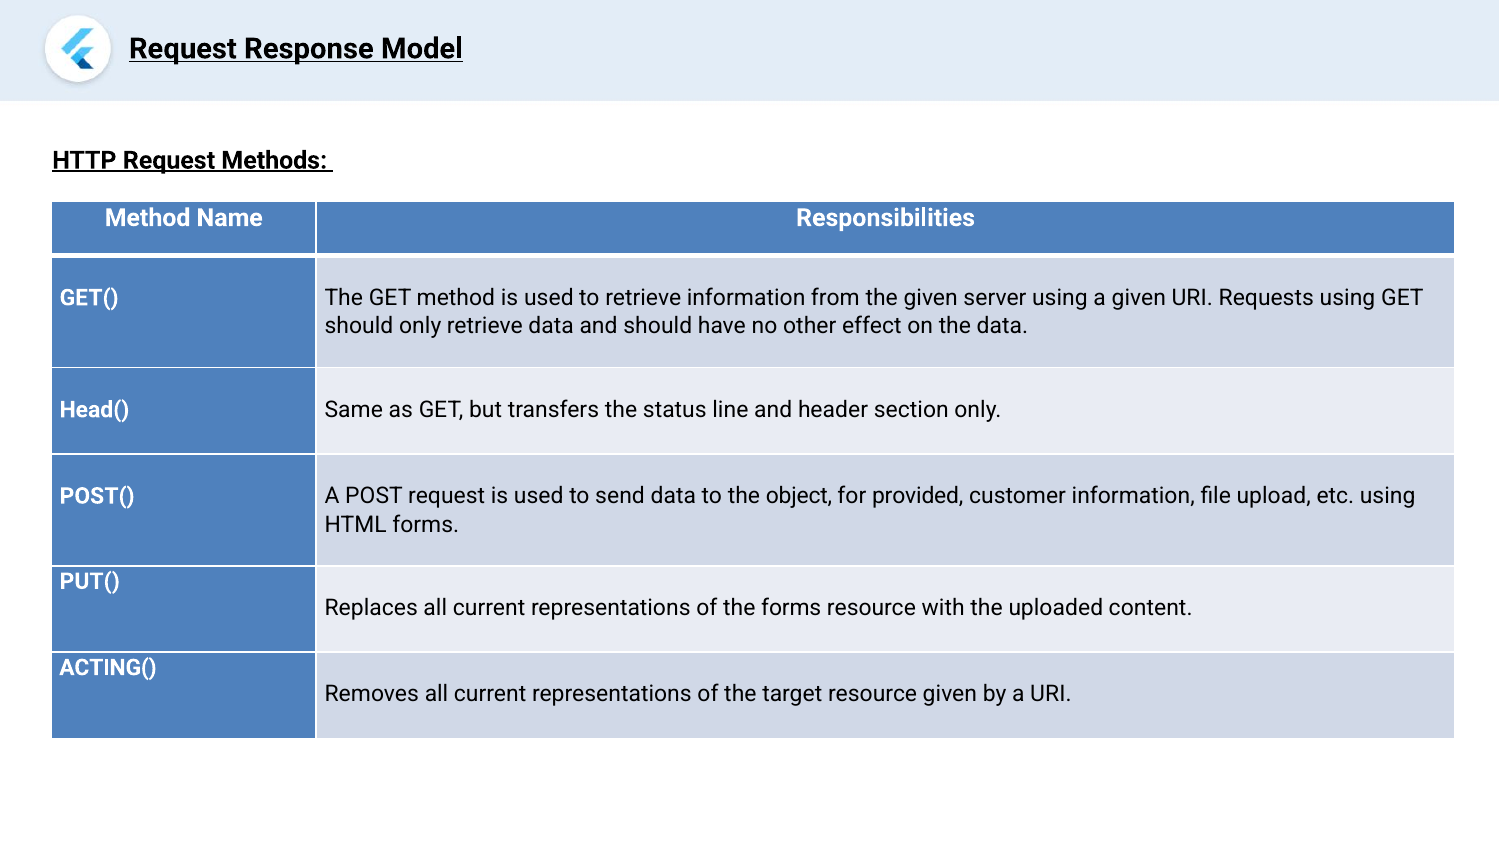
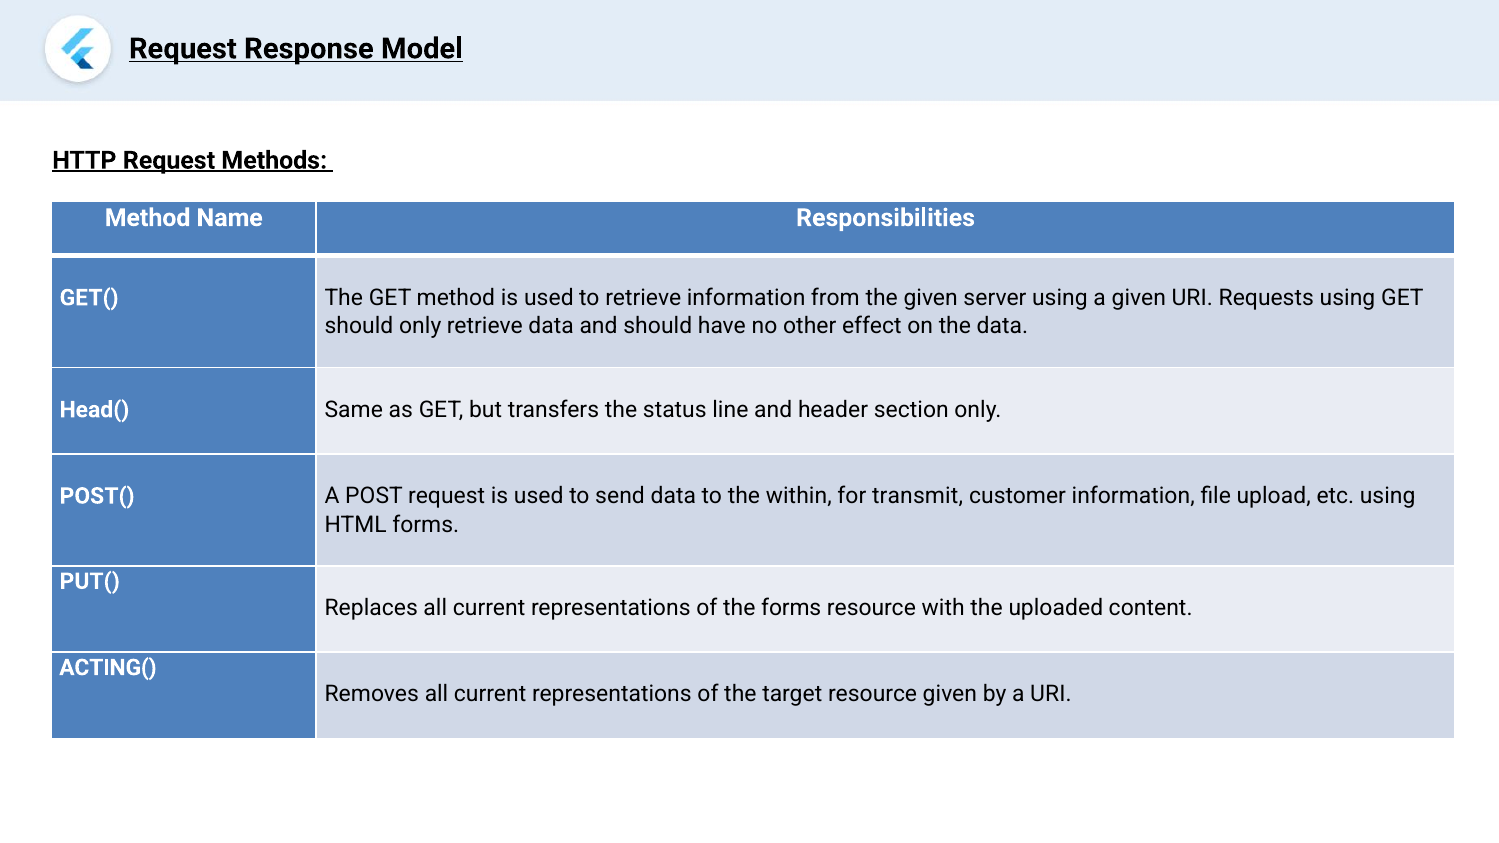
object: object -> within
provided: provided -> transmit
